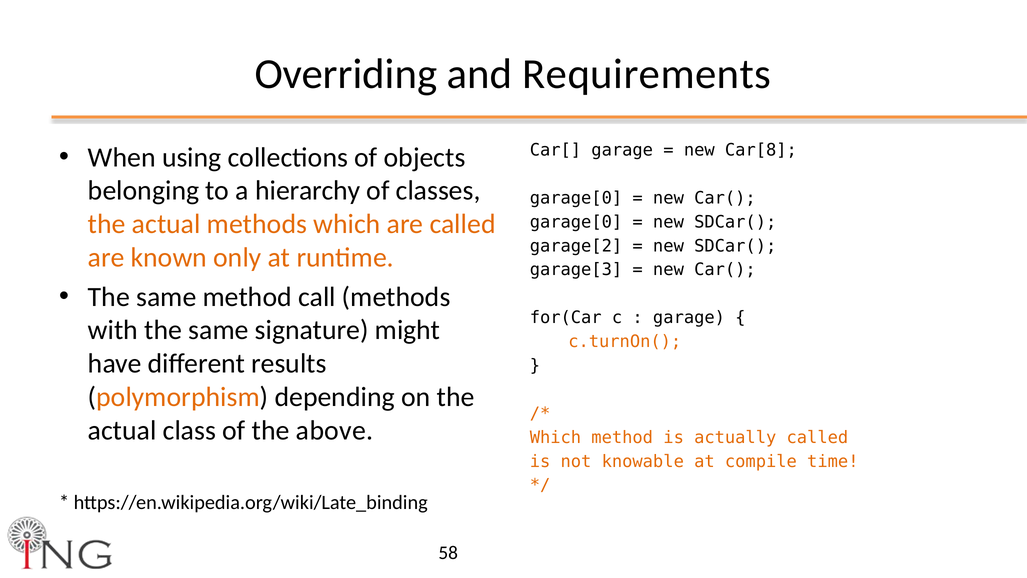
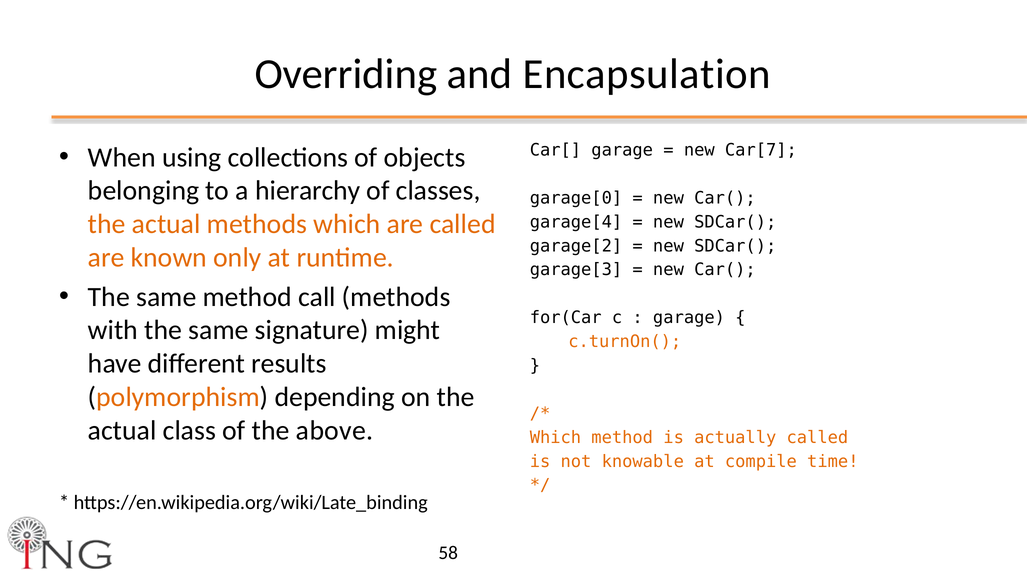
Requirements: Requirements -> Encapsulation
Car[8: Car[8 -> Car[7
garage[0 at (576, 222): garage[0 -> garage[4
